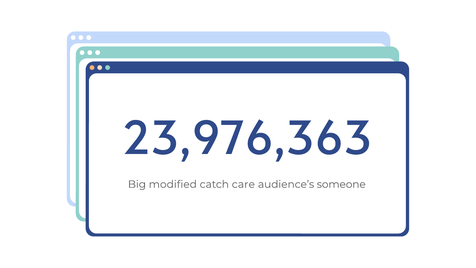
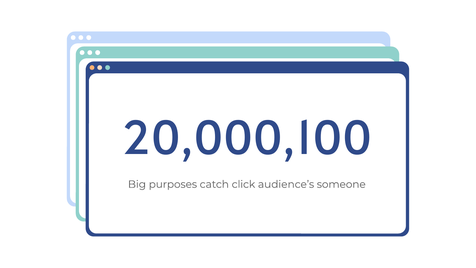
23,976,363: 23,976,363 -> 20,000,100
modified: modified -> purposes
care: care -> click
